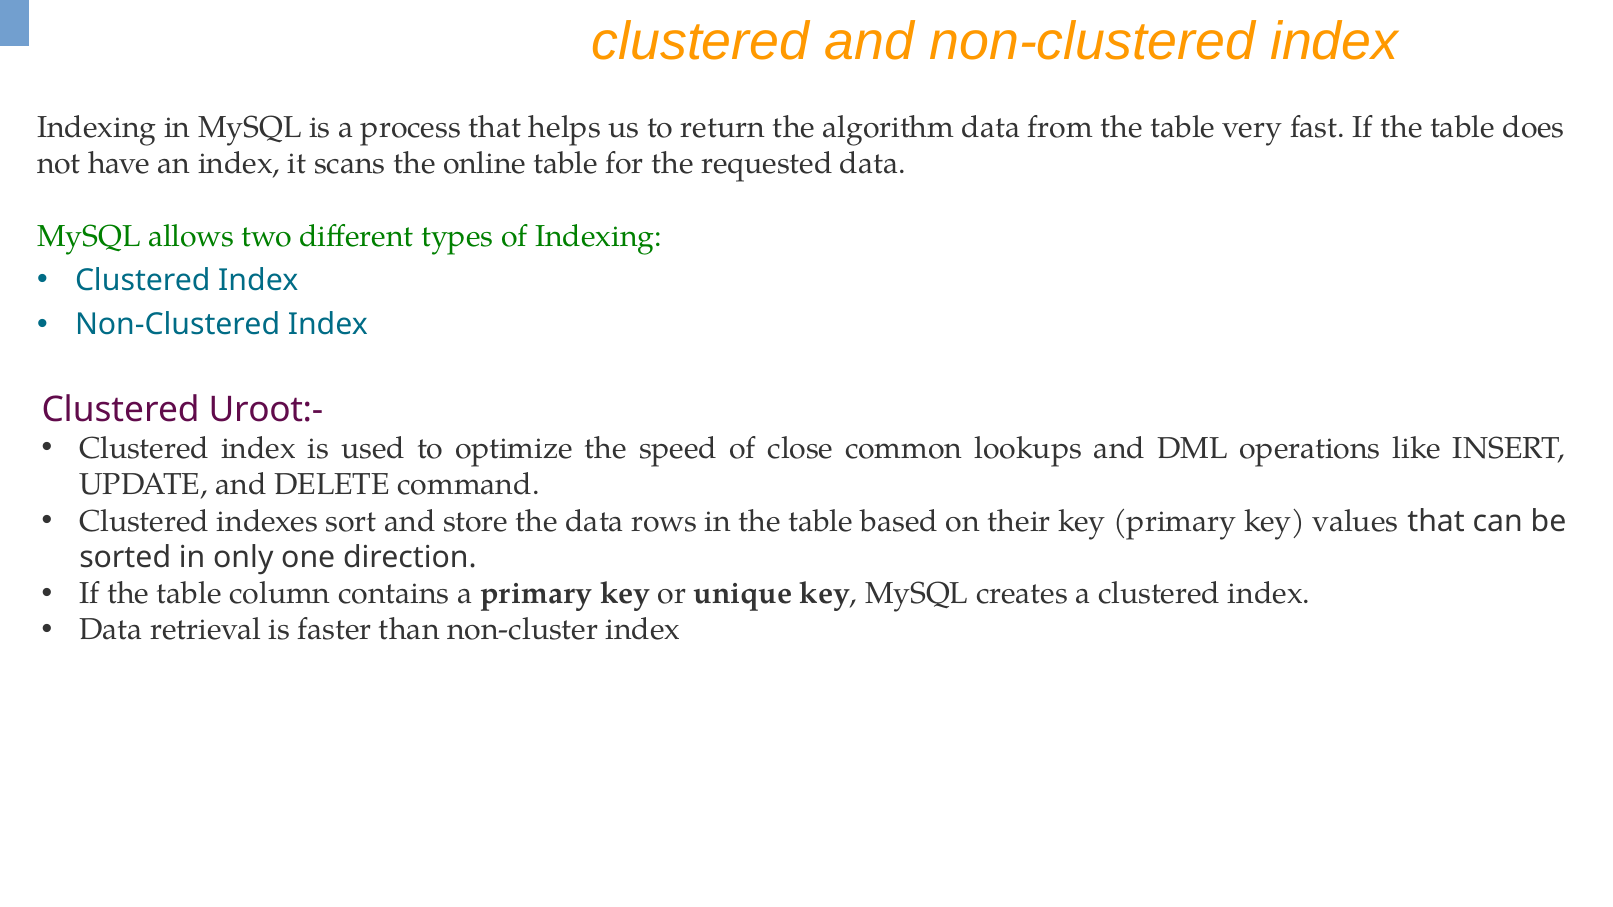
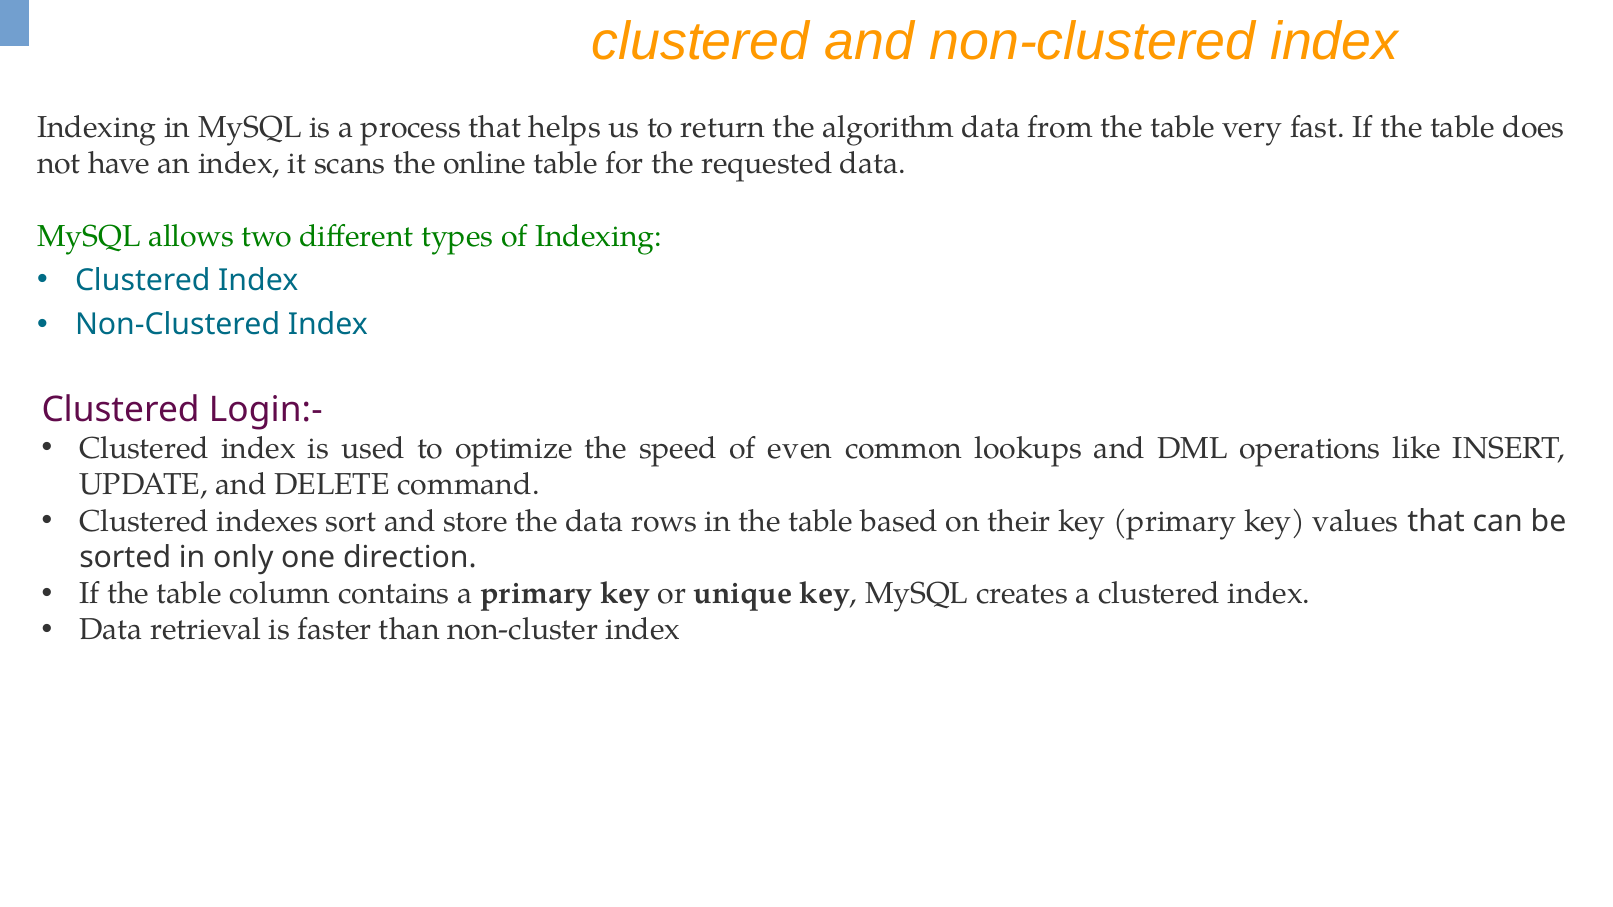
Uroot:-: Uroot:- -> Login:-
close: close -> even
